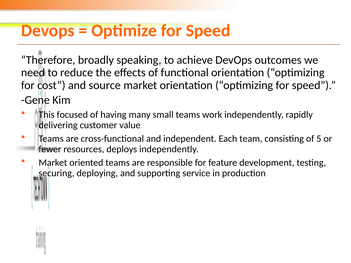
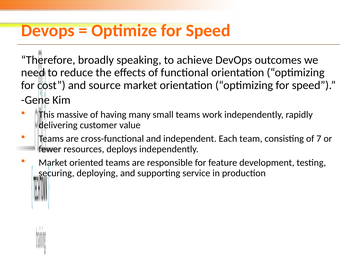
focused: focused -> massive
5: 5 -> 7
